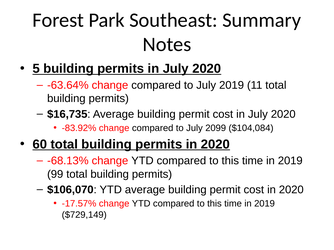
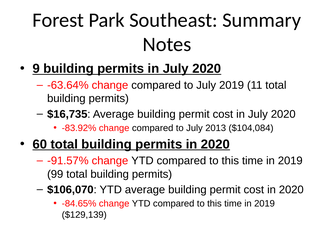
5: 5 -> 9
2099: 2099 -> 2013
-68.13%: -68.13% -> -91.57%
-17.57%: -17.57% -> -84.65%
$729,149: $729,149 -> $129,139
